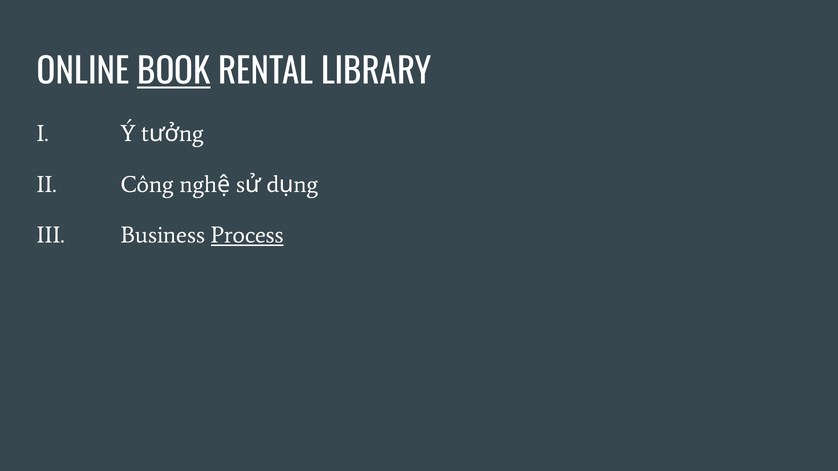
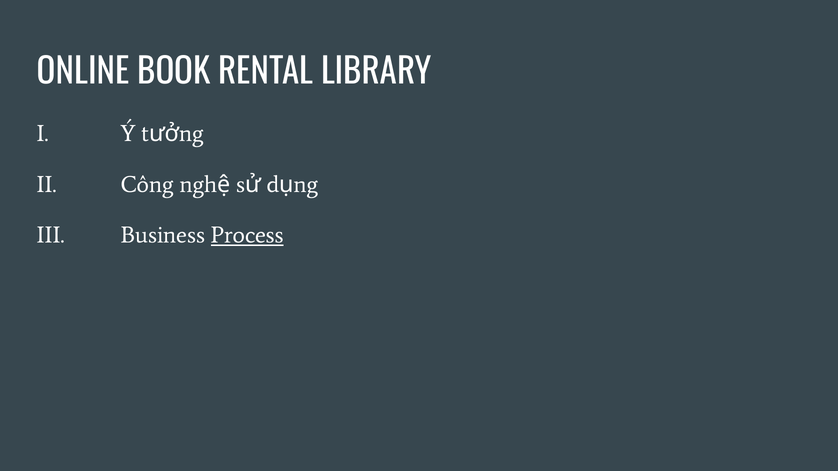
BOOK underline: present -> none
